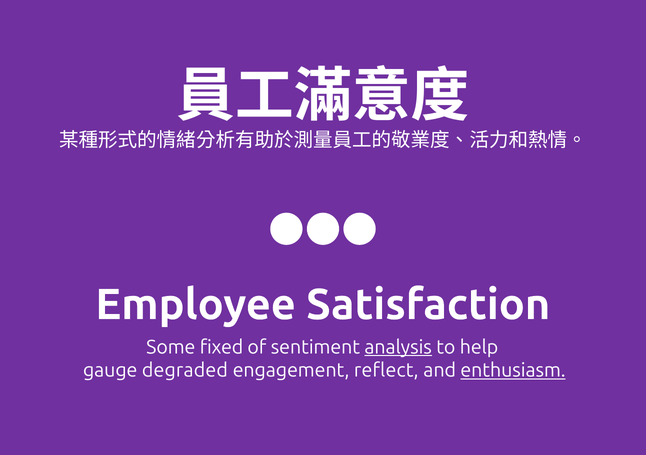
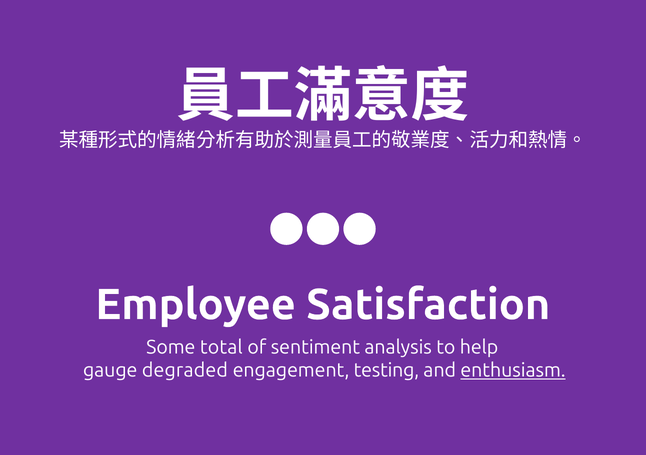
fixed: fixed -> total
analysis underline: present -> none
reflect: reflect -> testing
